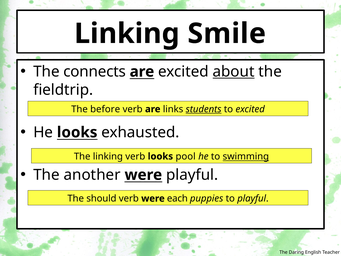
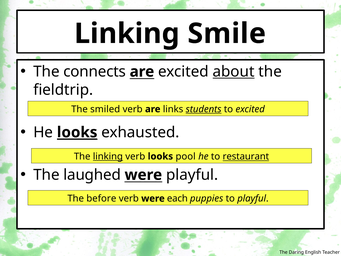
before: before -> smiled
looks at (77, 132) underline: none -> present
linking at (108, 156) underline: none -> present
swimming: swimming -> restaurant
another: another -> laughed
should: should -> before
